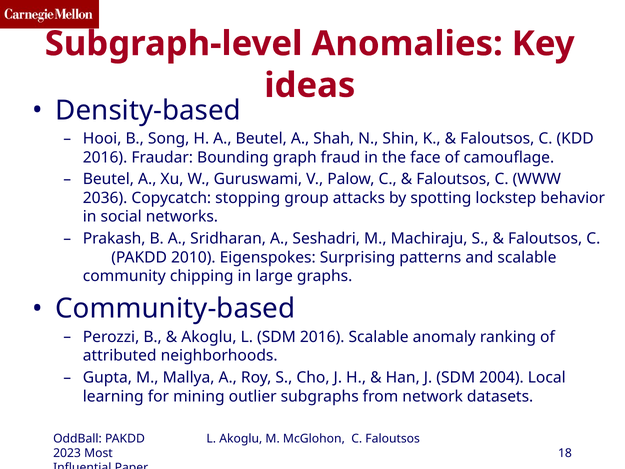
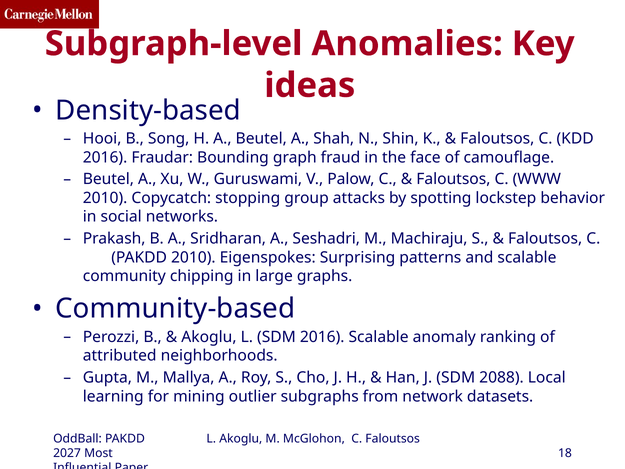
2036 at (105, 198): 2036 -> 2010
2004: 2004 -> 2088
2023: 2023 -> 2027
